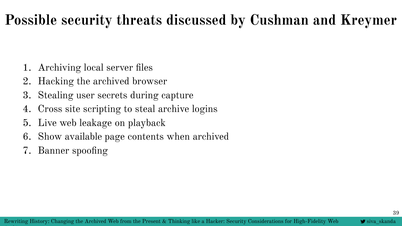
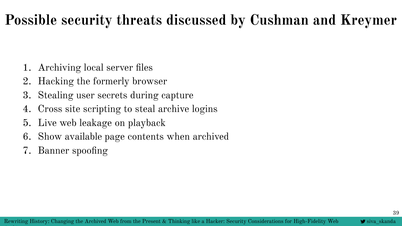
Hacking the archived: archived -> formerly
